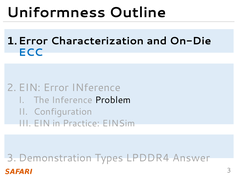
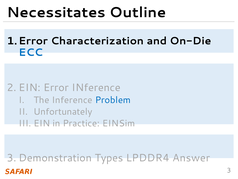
Uniformness: Uniformness -> Necessitates
Problem colour: black -> blue
Configuration: Configuration -> Unfortunately
